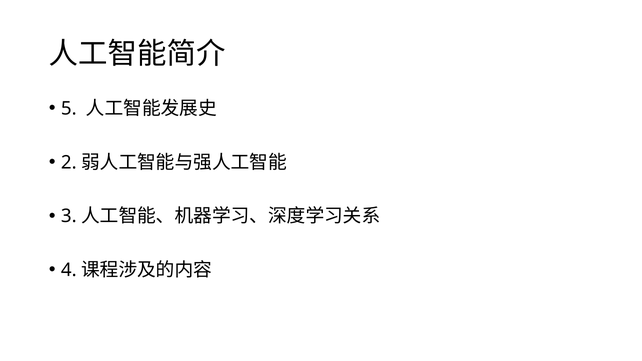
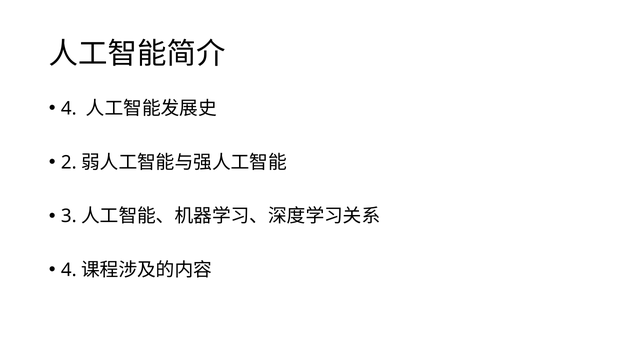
5 at (69, 109): 5 -> 4
